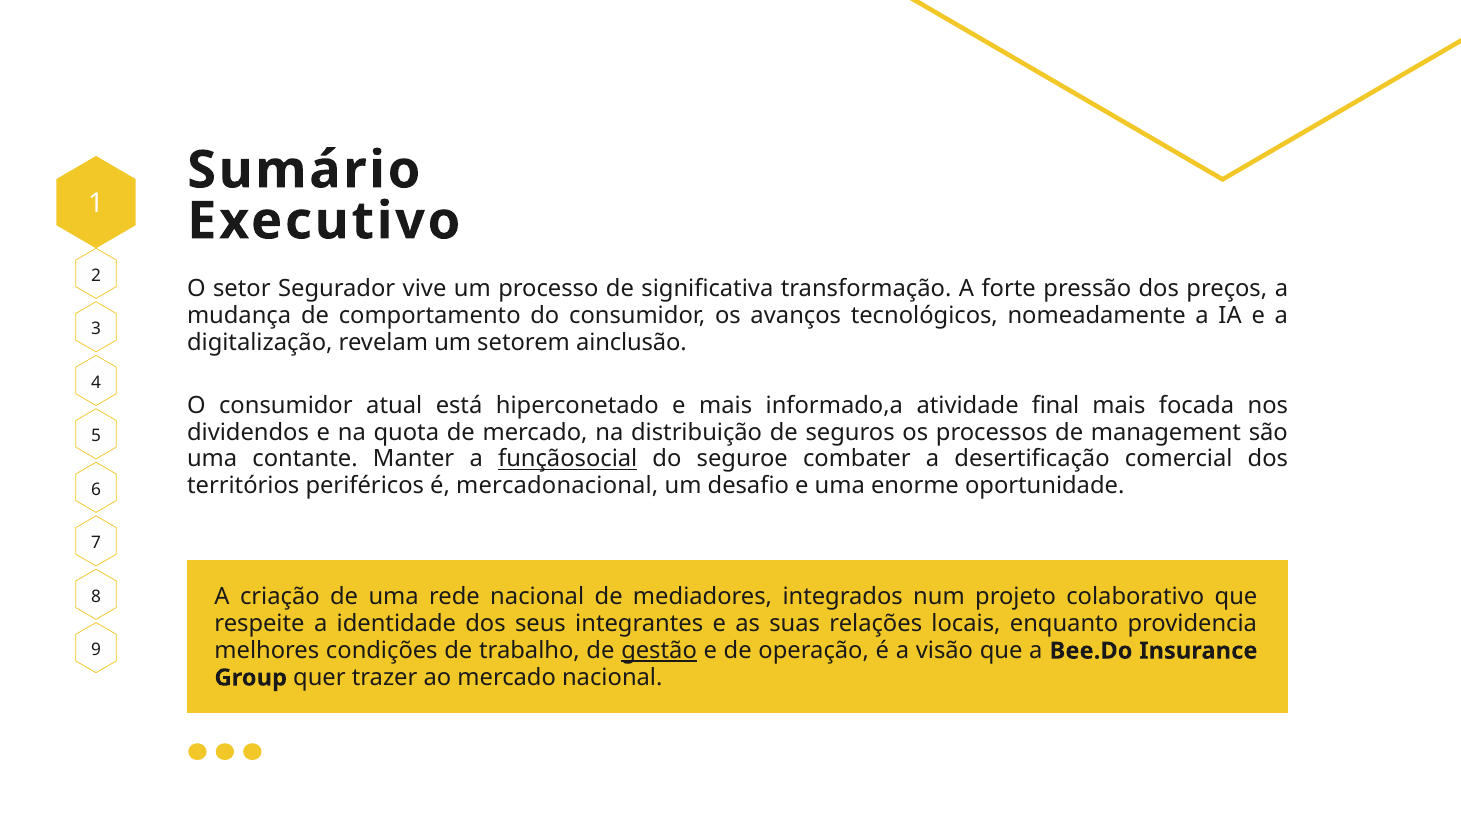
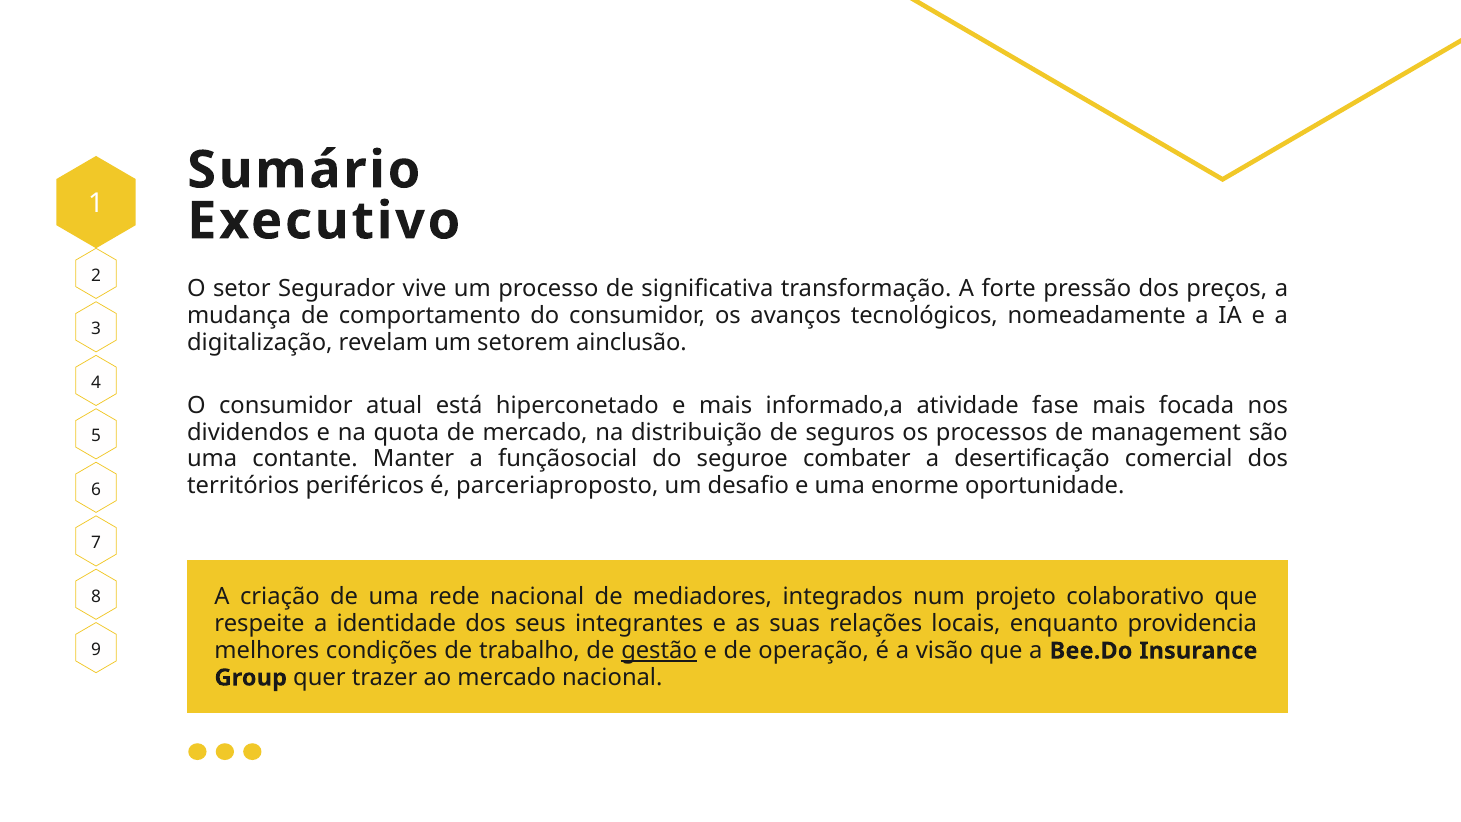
final: final -> fase
funçãosocial underline: present -> none
mercadonacional: mercadonacional -> parceriaproposto
